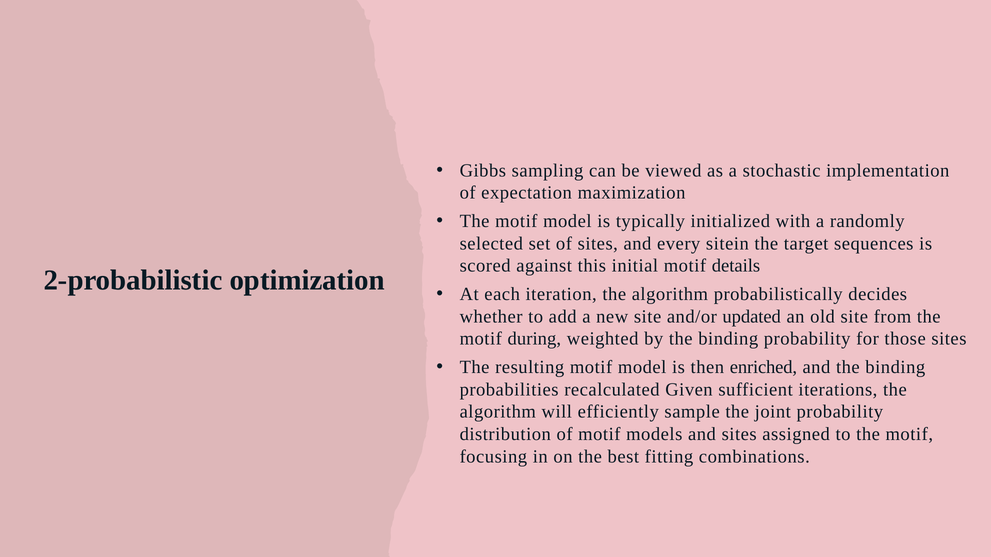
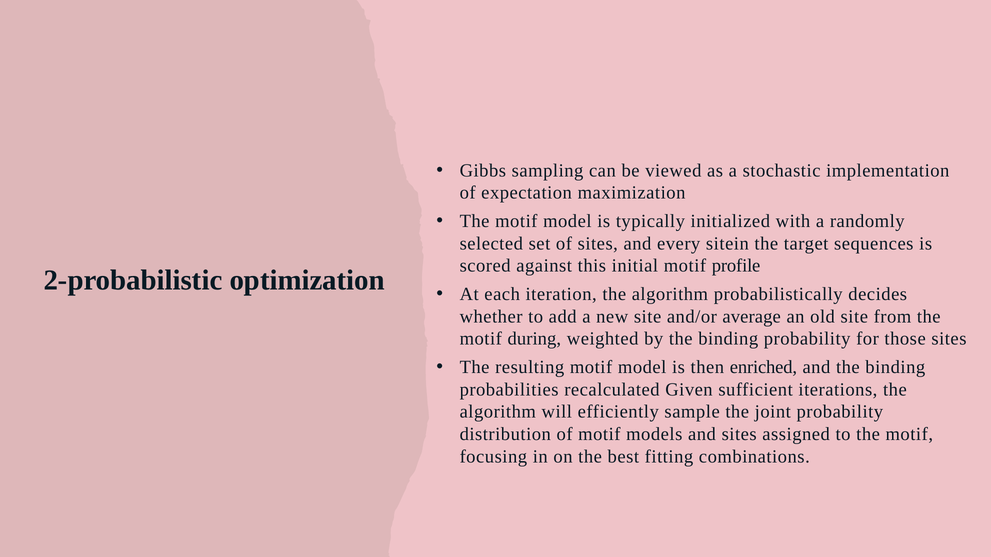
details: details -> profile
updated: updated -> average
